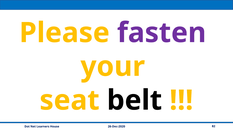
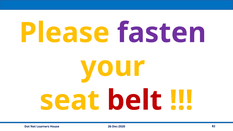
belt colour: black -> red
